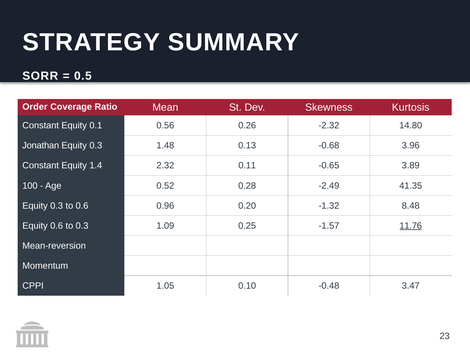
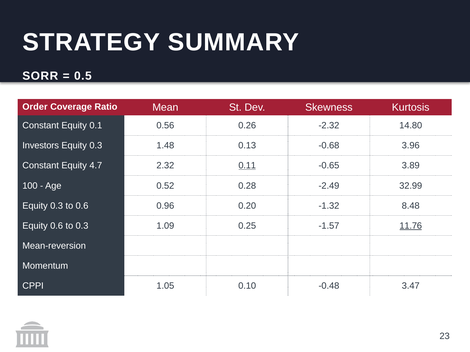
Jonathan: Jonathan -> Investors
1.4: 1.4 -> 4.7
0.11 underline: none -> present
41.35: 41.35 -> 32.99
